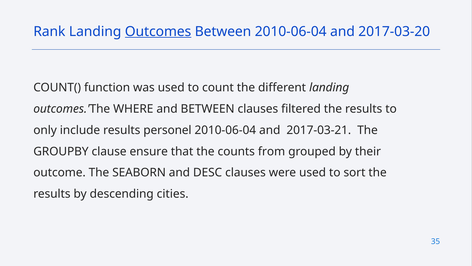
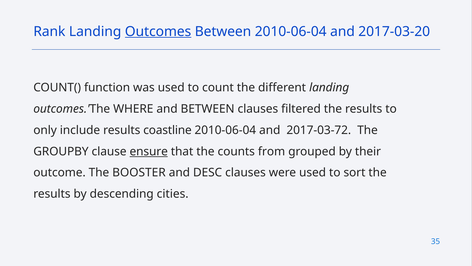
personel: personel -> coastline
2017-03-21: 2017-03-21 -> 2017-03-72
ensure underline: none -> present
SEABORN: SEABORN -> BOOSTER
